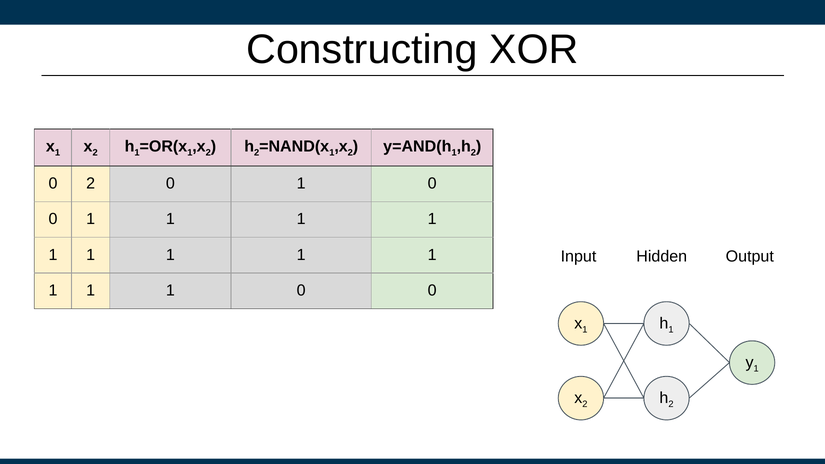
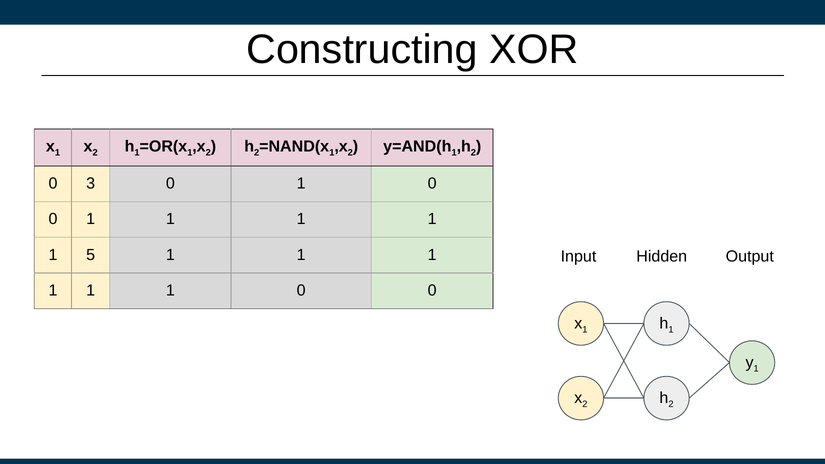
0 2: 2 -> 3
1 at (91, 255): 1 -> 5
